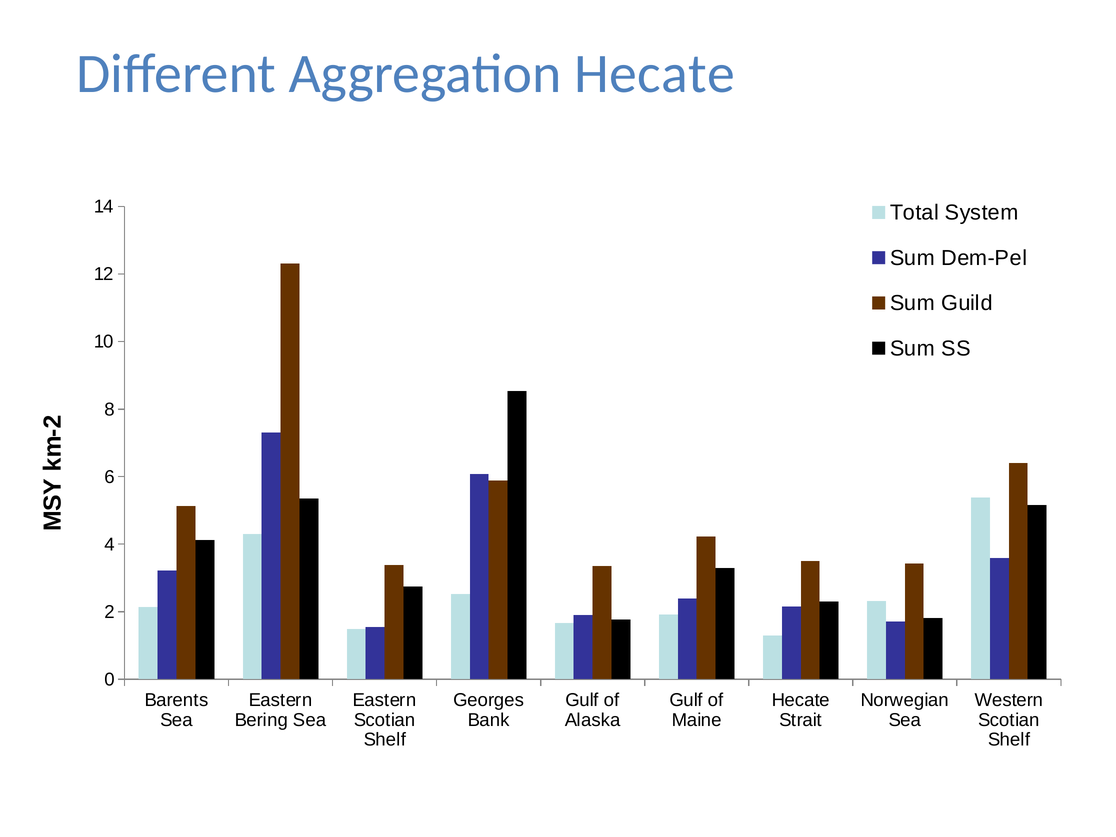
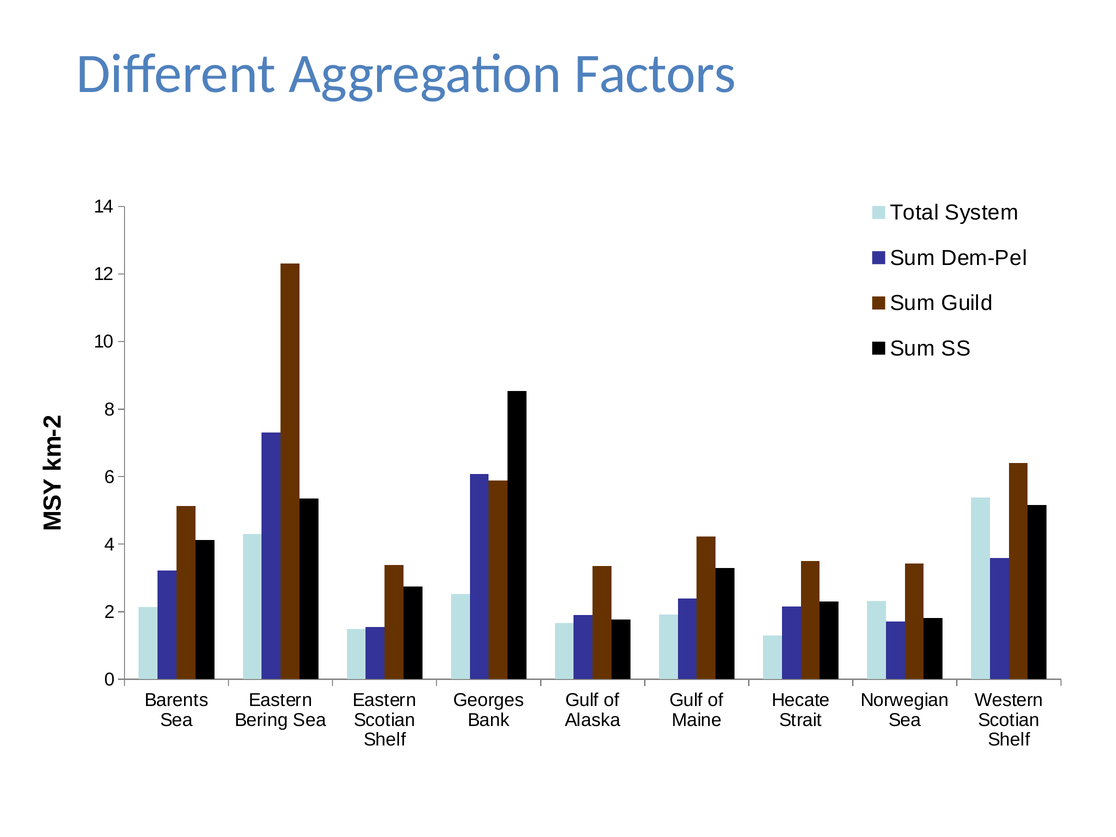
Aggregation Hecate: Hecate -> Factors
